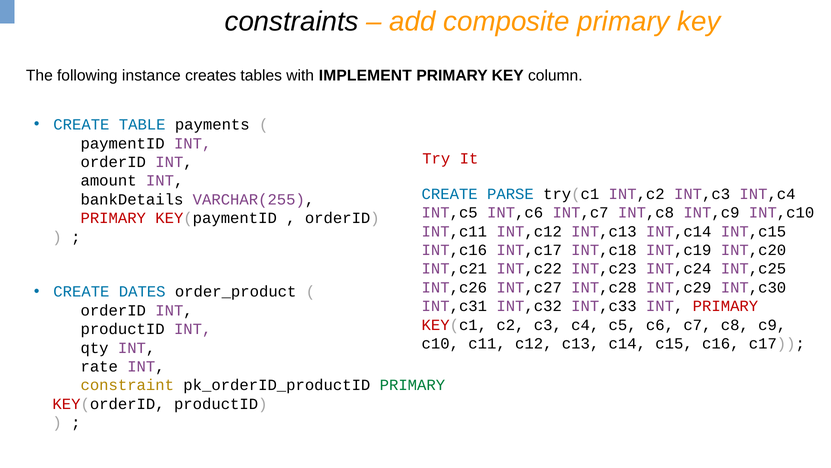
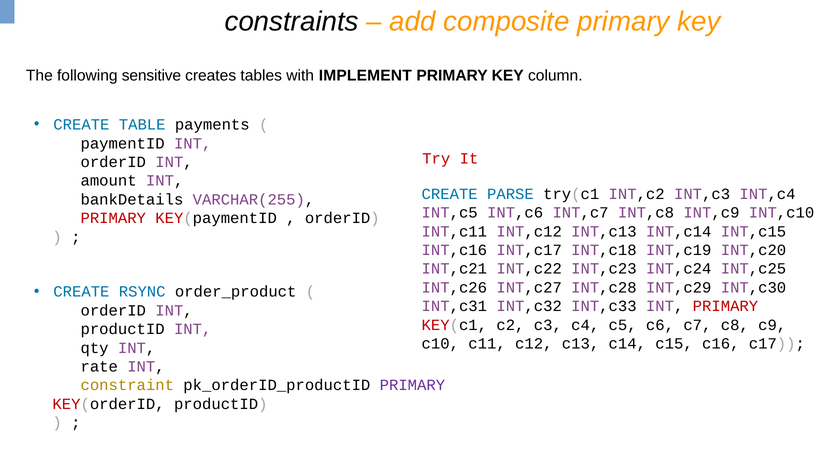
instance: instance -> sensitive
DATES: DATES -> RSYNC
PRIMARY at (412, 385) colour: green -> purple
